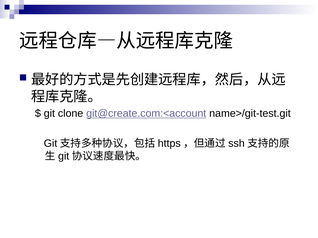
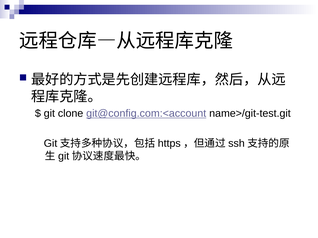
git@create.com:<account: git@create.com:<account -> git@config.com:<account
